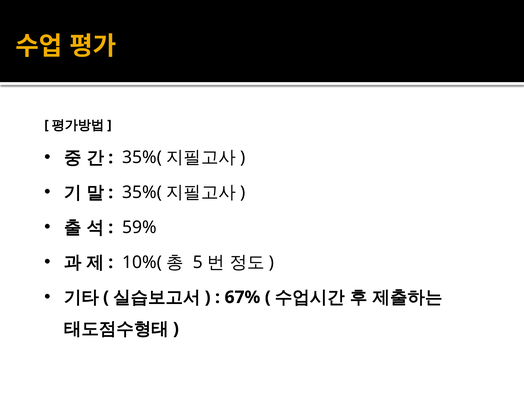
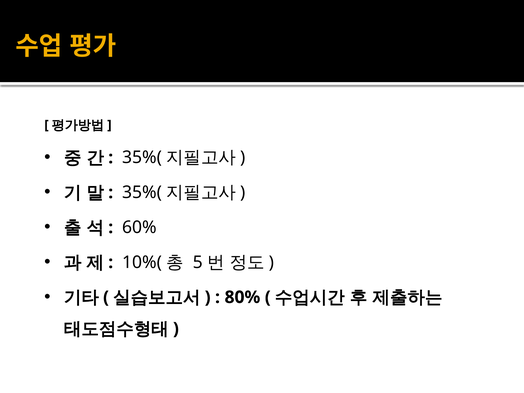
59%: 59% -> 60%
67%: 67% -> 80%
